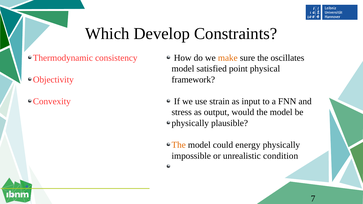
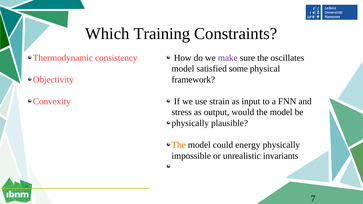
Develop: Develop -> Training
make colour: orange -> purple
point: point -> some
condition: condition -> invariants
